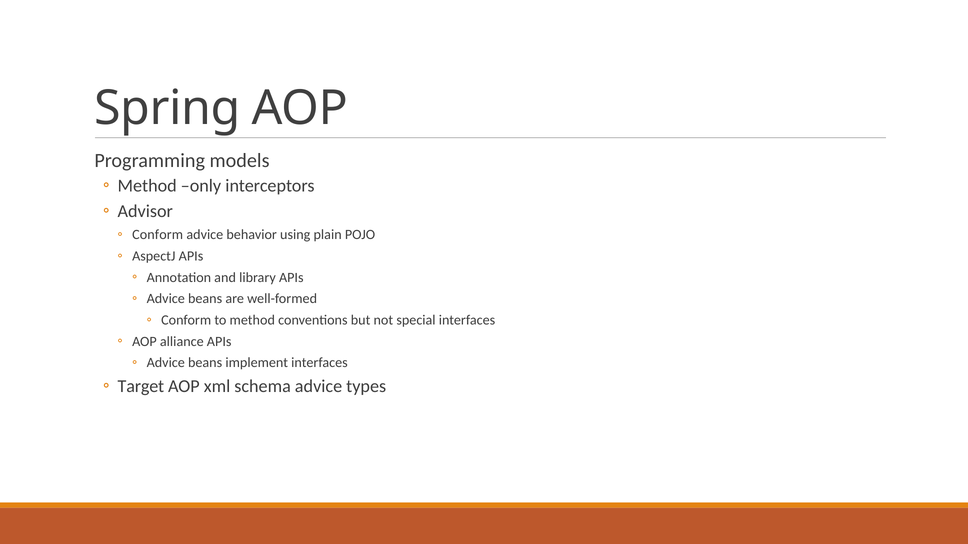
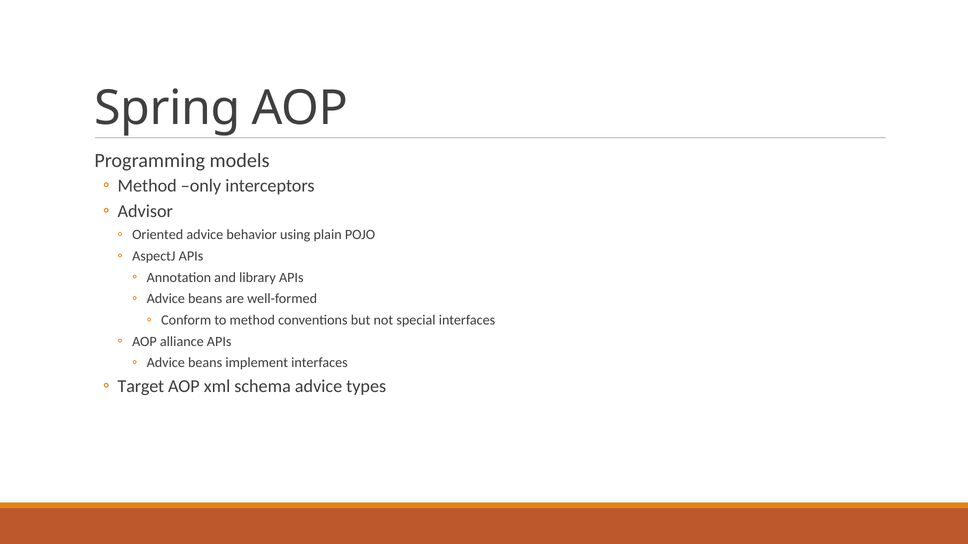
Conform at (158, 235): Conform -> Oriented
